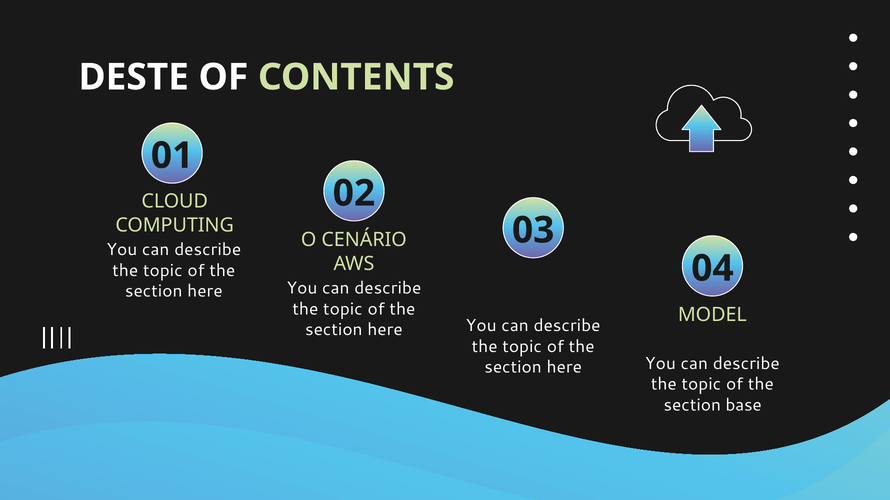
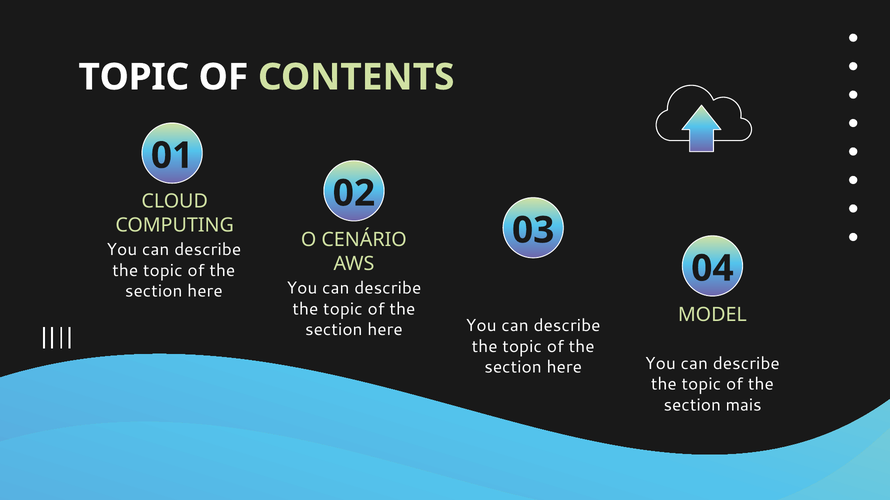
DESTE at (134, 77): DESTE -> TOPIC
base: base -> mais
